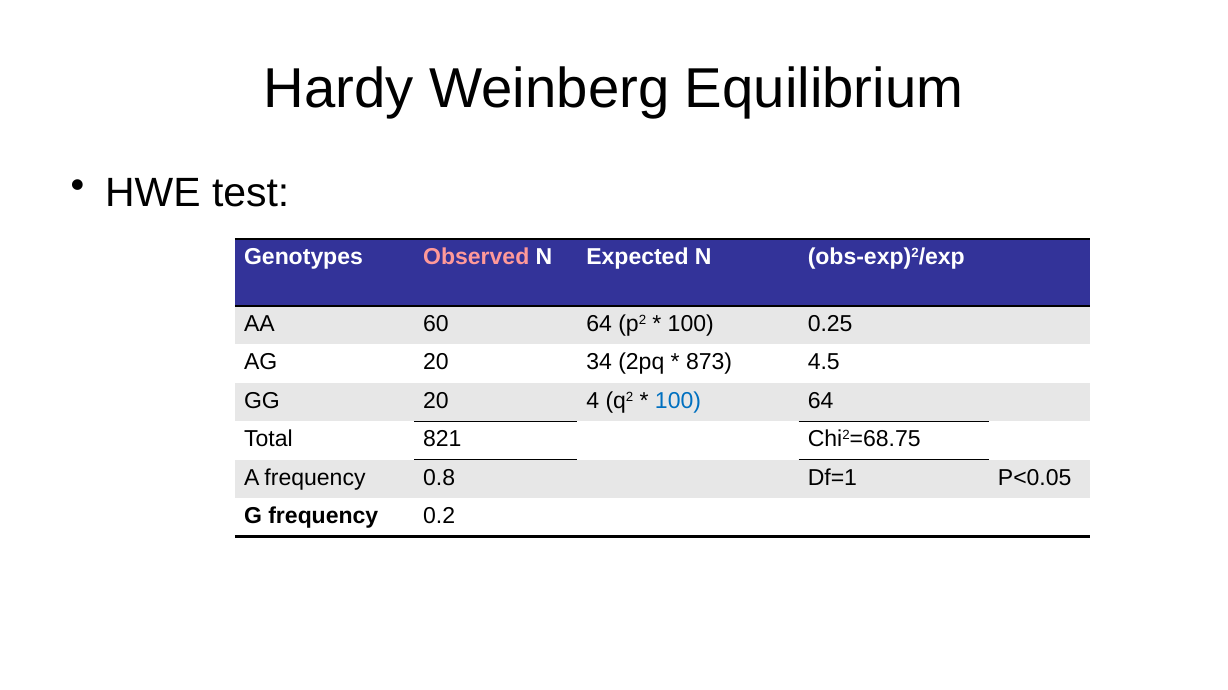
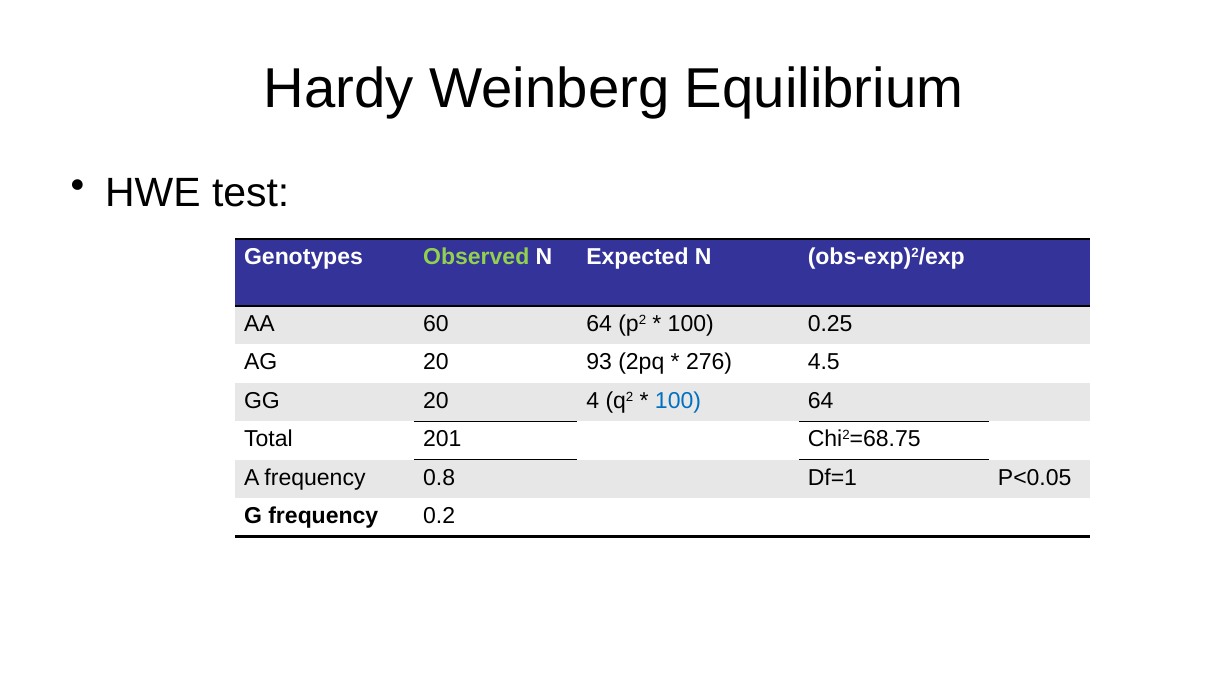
Observed colour: pink -> light green
34: 34 -> 93
873: 873 -> 276
821: 821 -> 201
